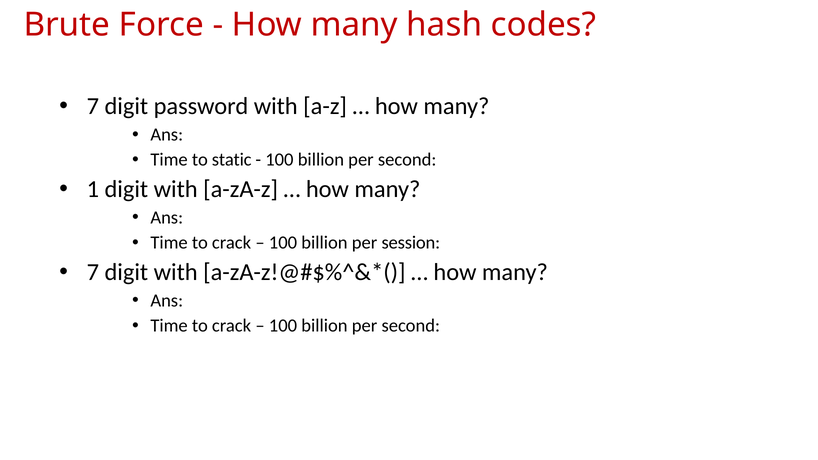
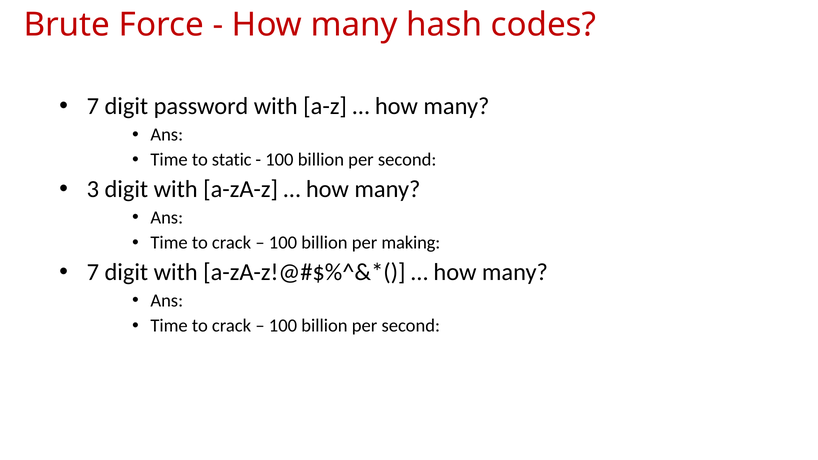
1: 1 -> 3
session: session -> making
